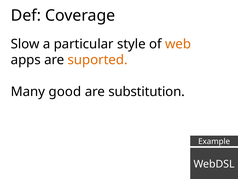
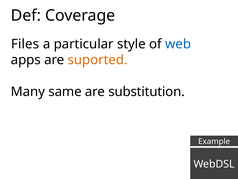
Slow: Slow -> Files
web colour: orange -> blue
good: good -> same
